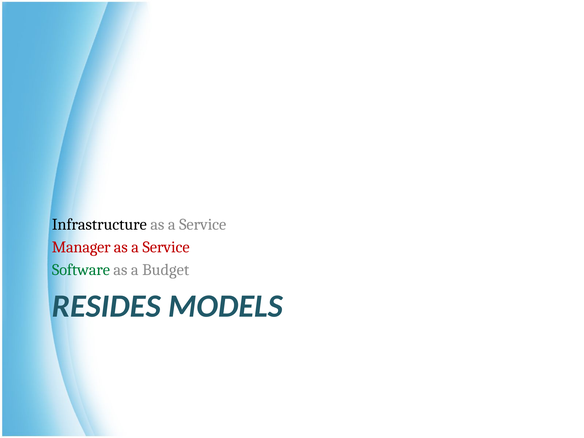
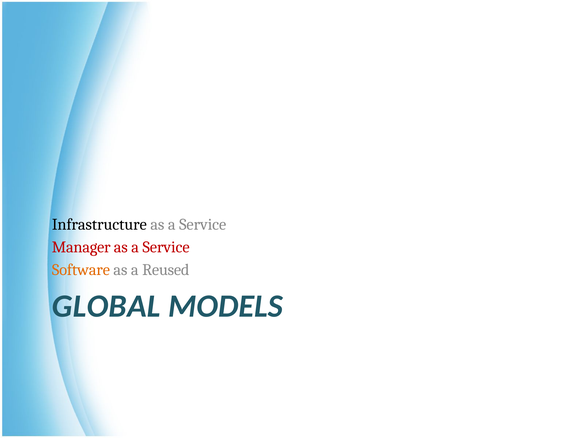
Software colour: green -> orange
Budget: Budget -> Reused
RESIDES: RESIDES -> GLOBAL
